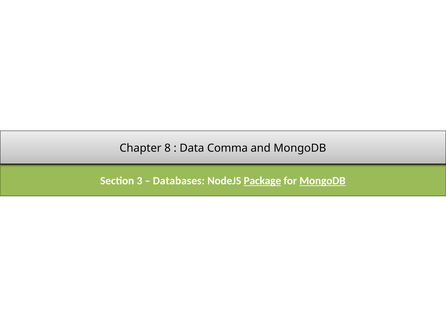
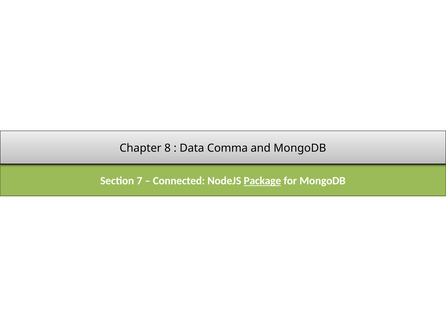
3: 3 -> 7
Databases: Databases -> Connected
MongoDB at (323, 181) underline: present -> none
